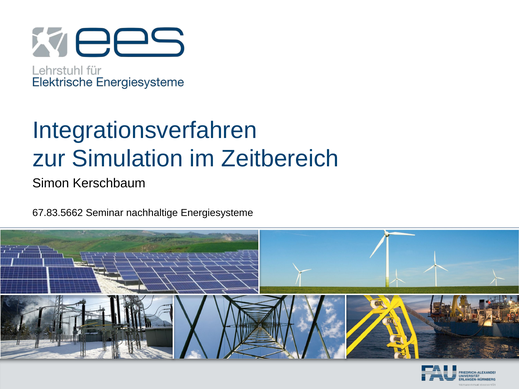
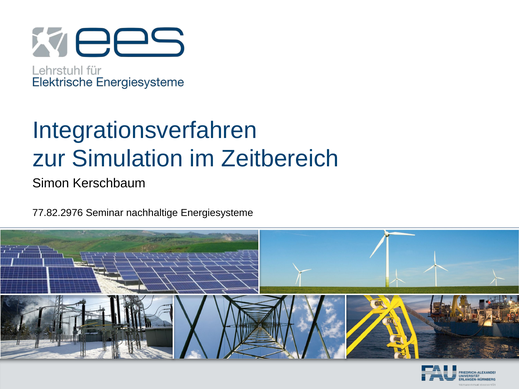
67.83.5662: 67.83.5662 -> 77.82.2976
